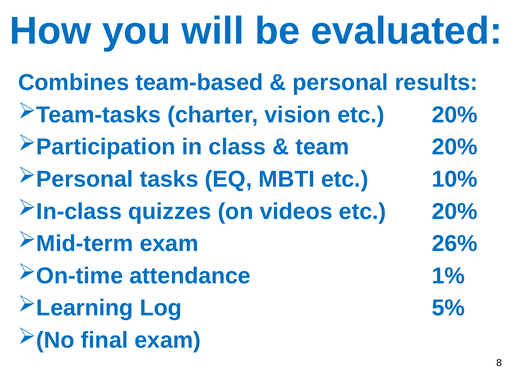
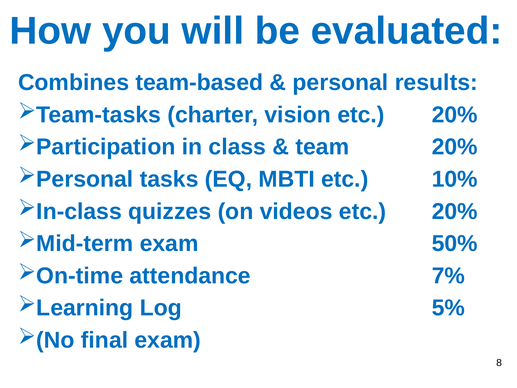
26%: 26% -> 50%
1%: 1% -> 7%
